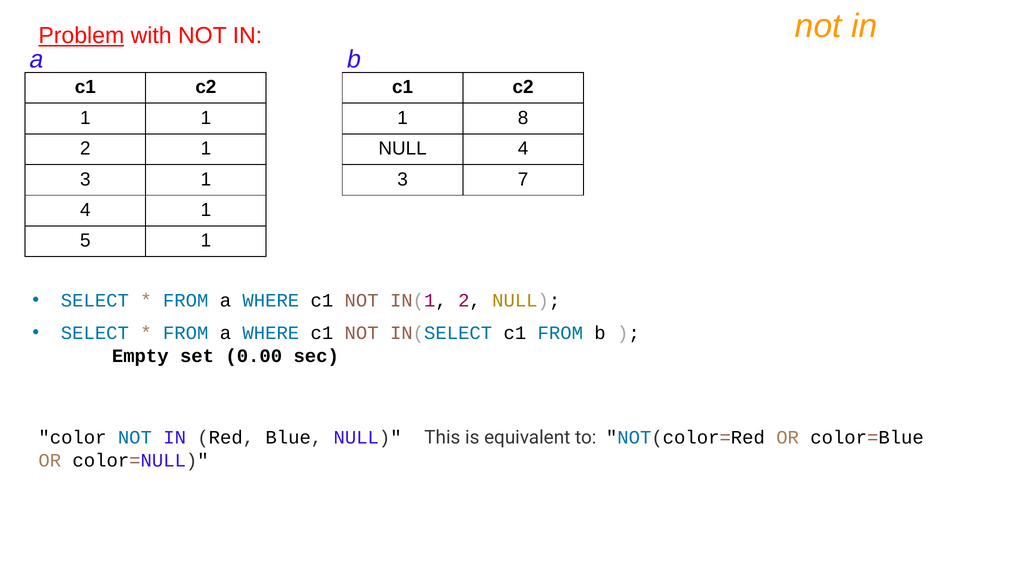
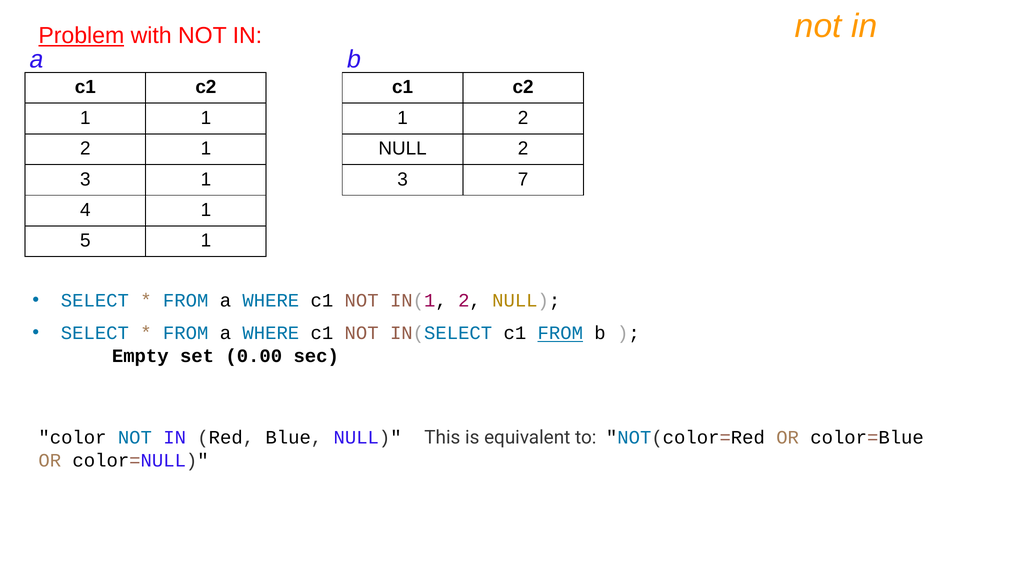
8 at (523, 118): 8 -> 2
NULL 4: 4 -> 2
FROM at (560, 333) underline: none -> present
